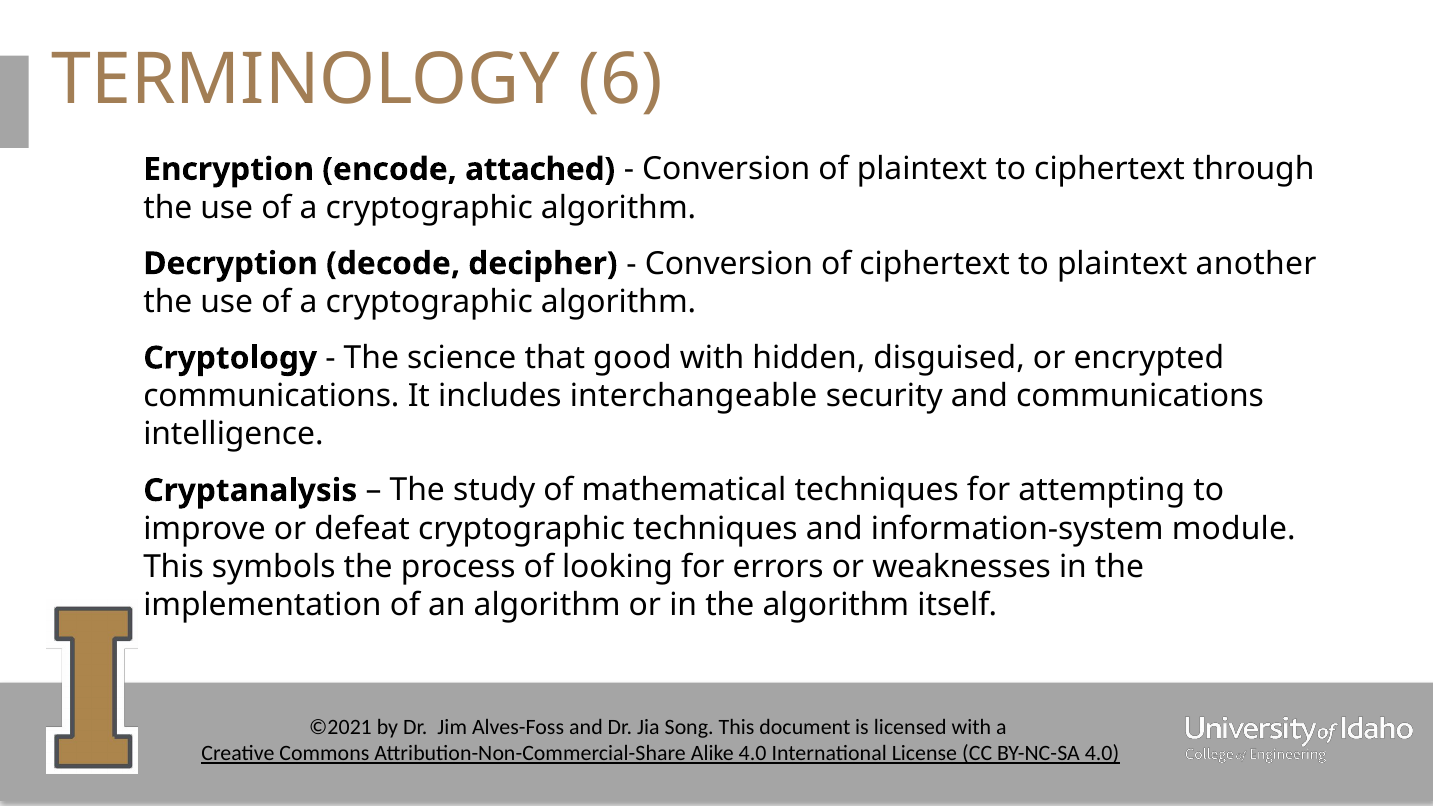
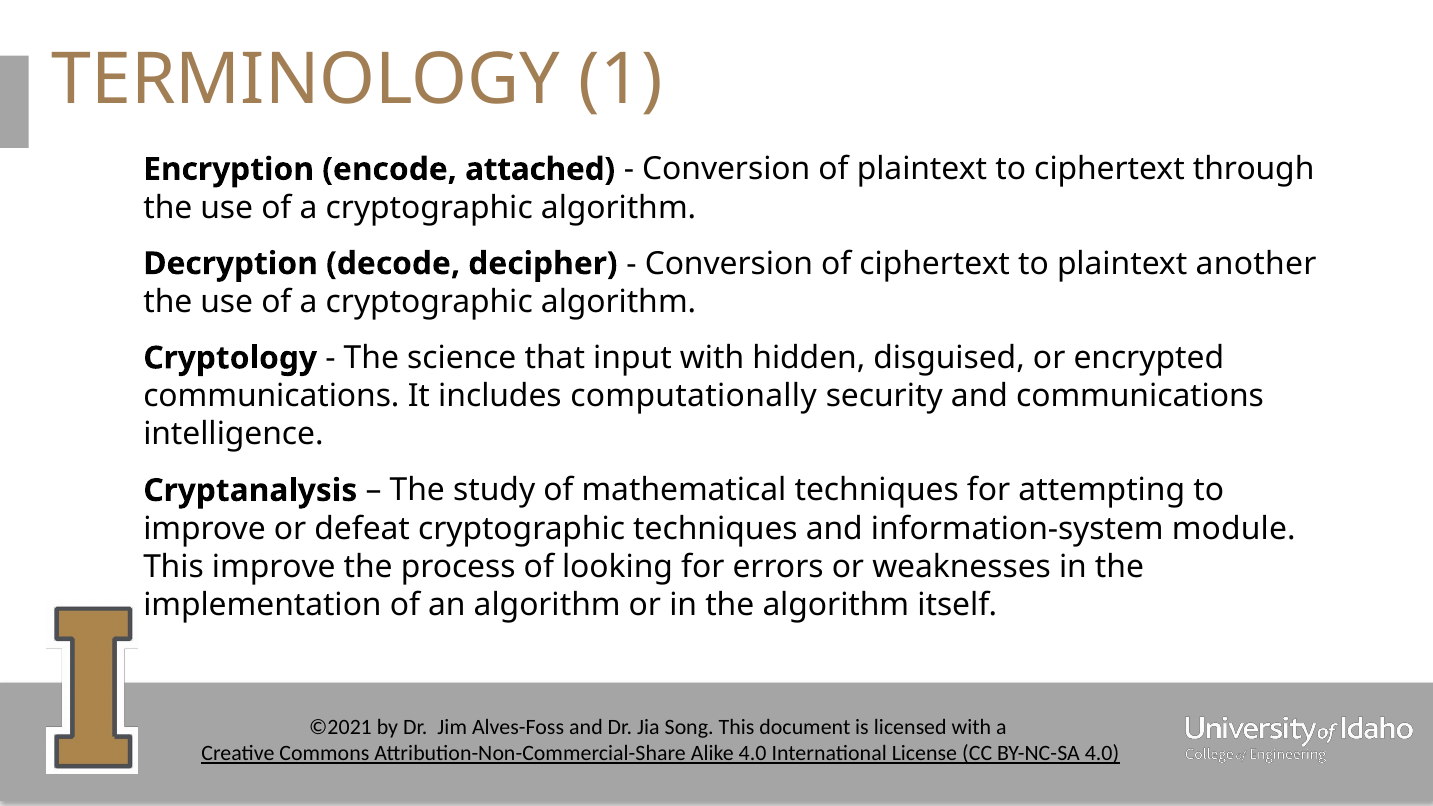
6: 6 -> 1
good: good -> input
interchangeable: interchangeable -> computationally
This symbols: symbols -> improve
